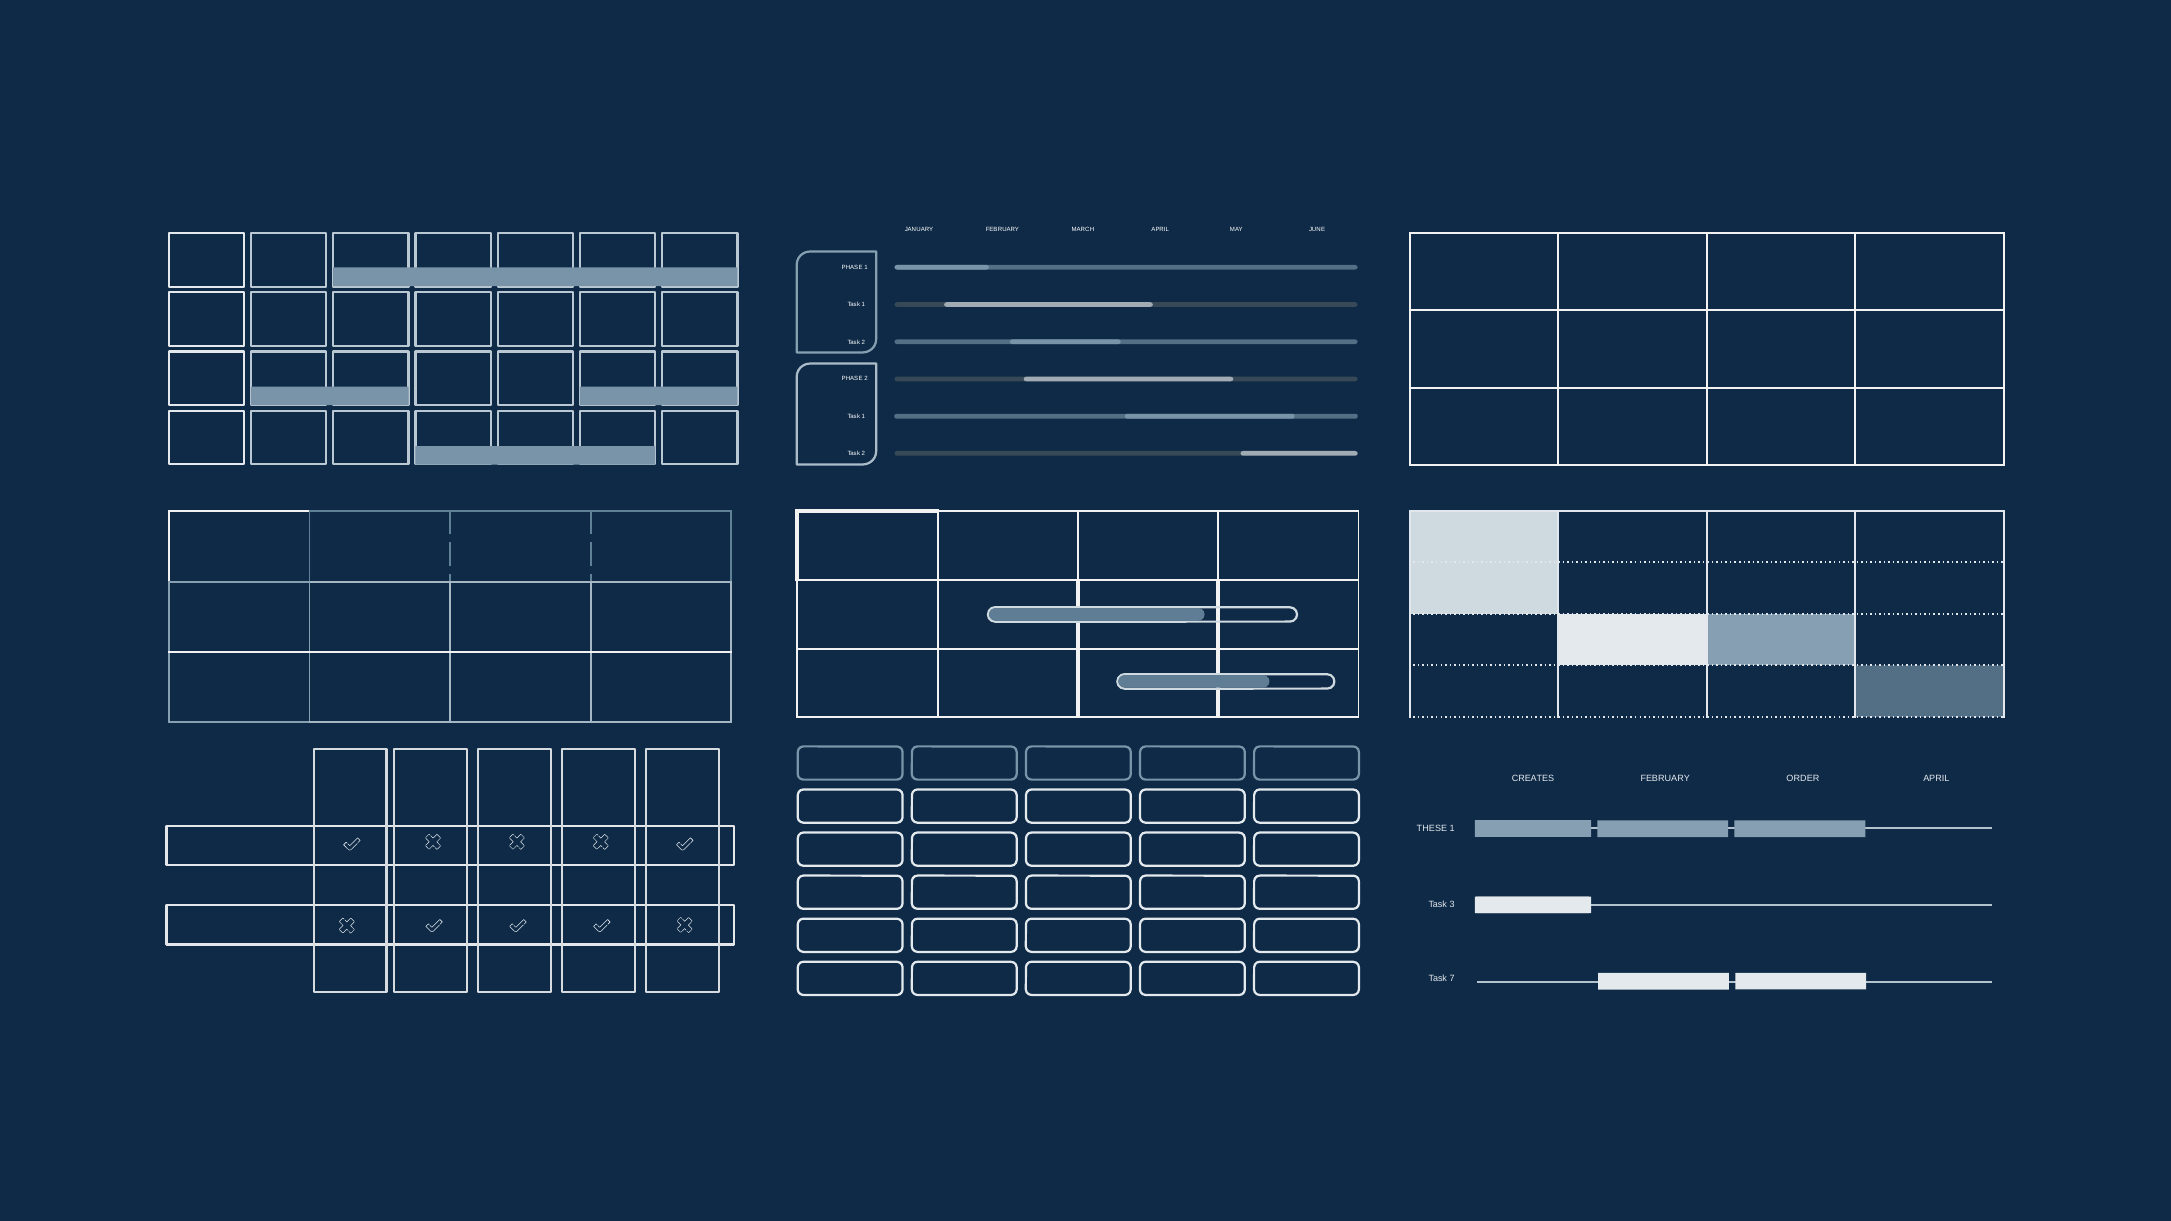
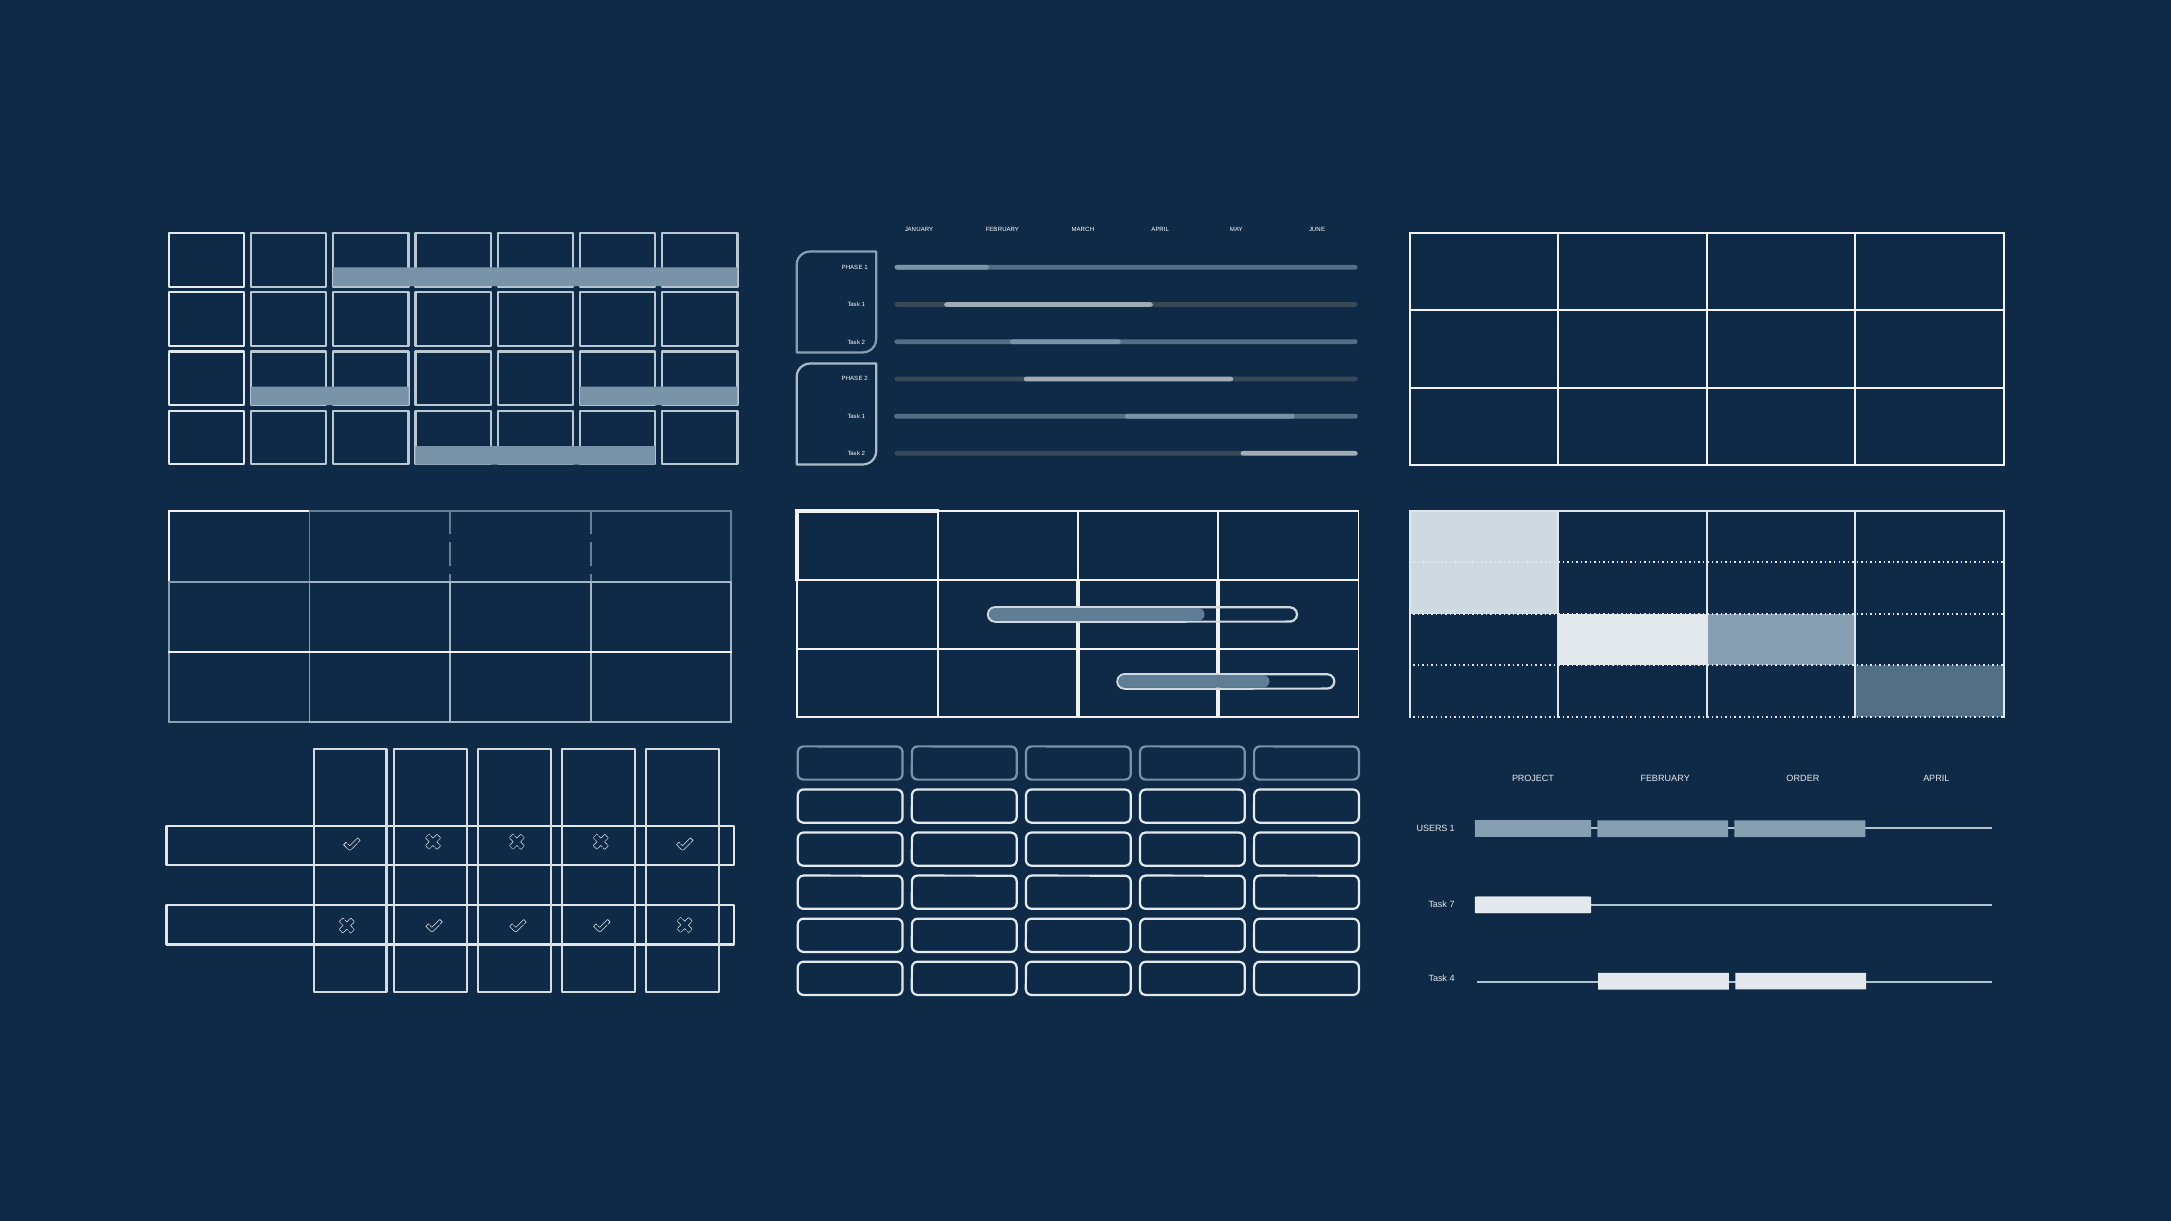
CREATES: CREATES -> PROJECT
THESE: THESE -> USERS
3: 3 -> 7
7: 7 -> 4
